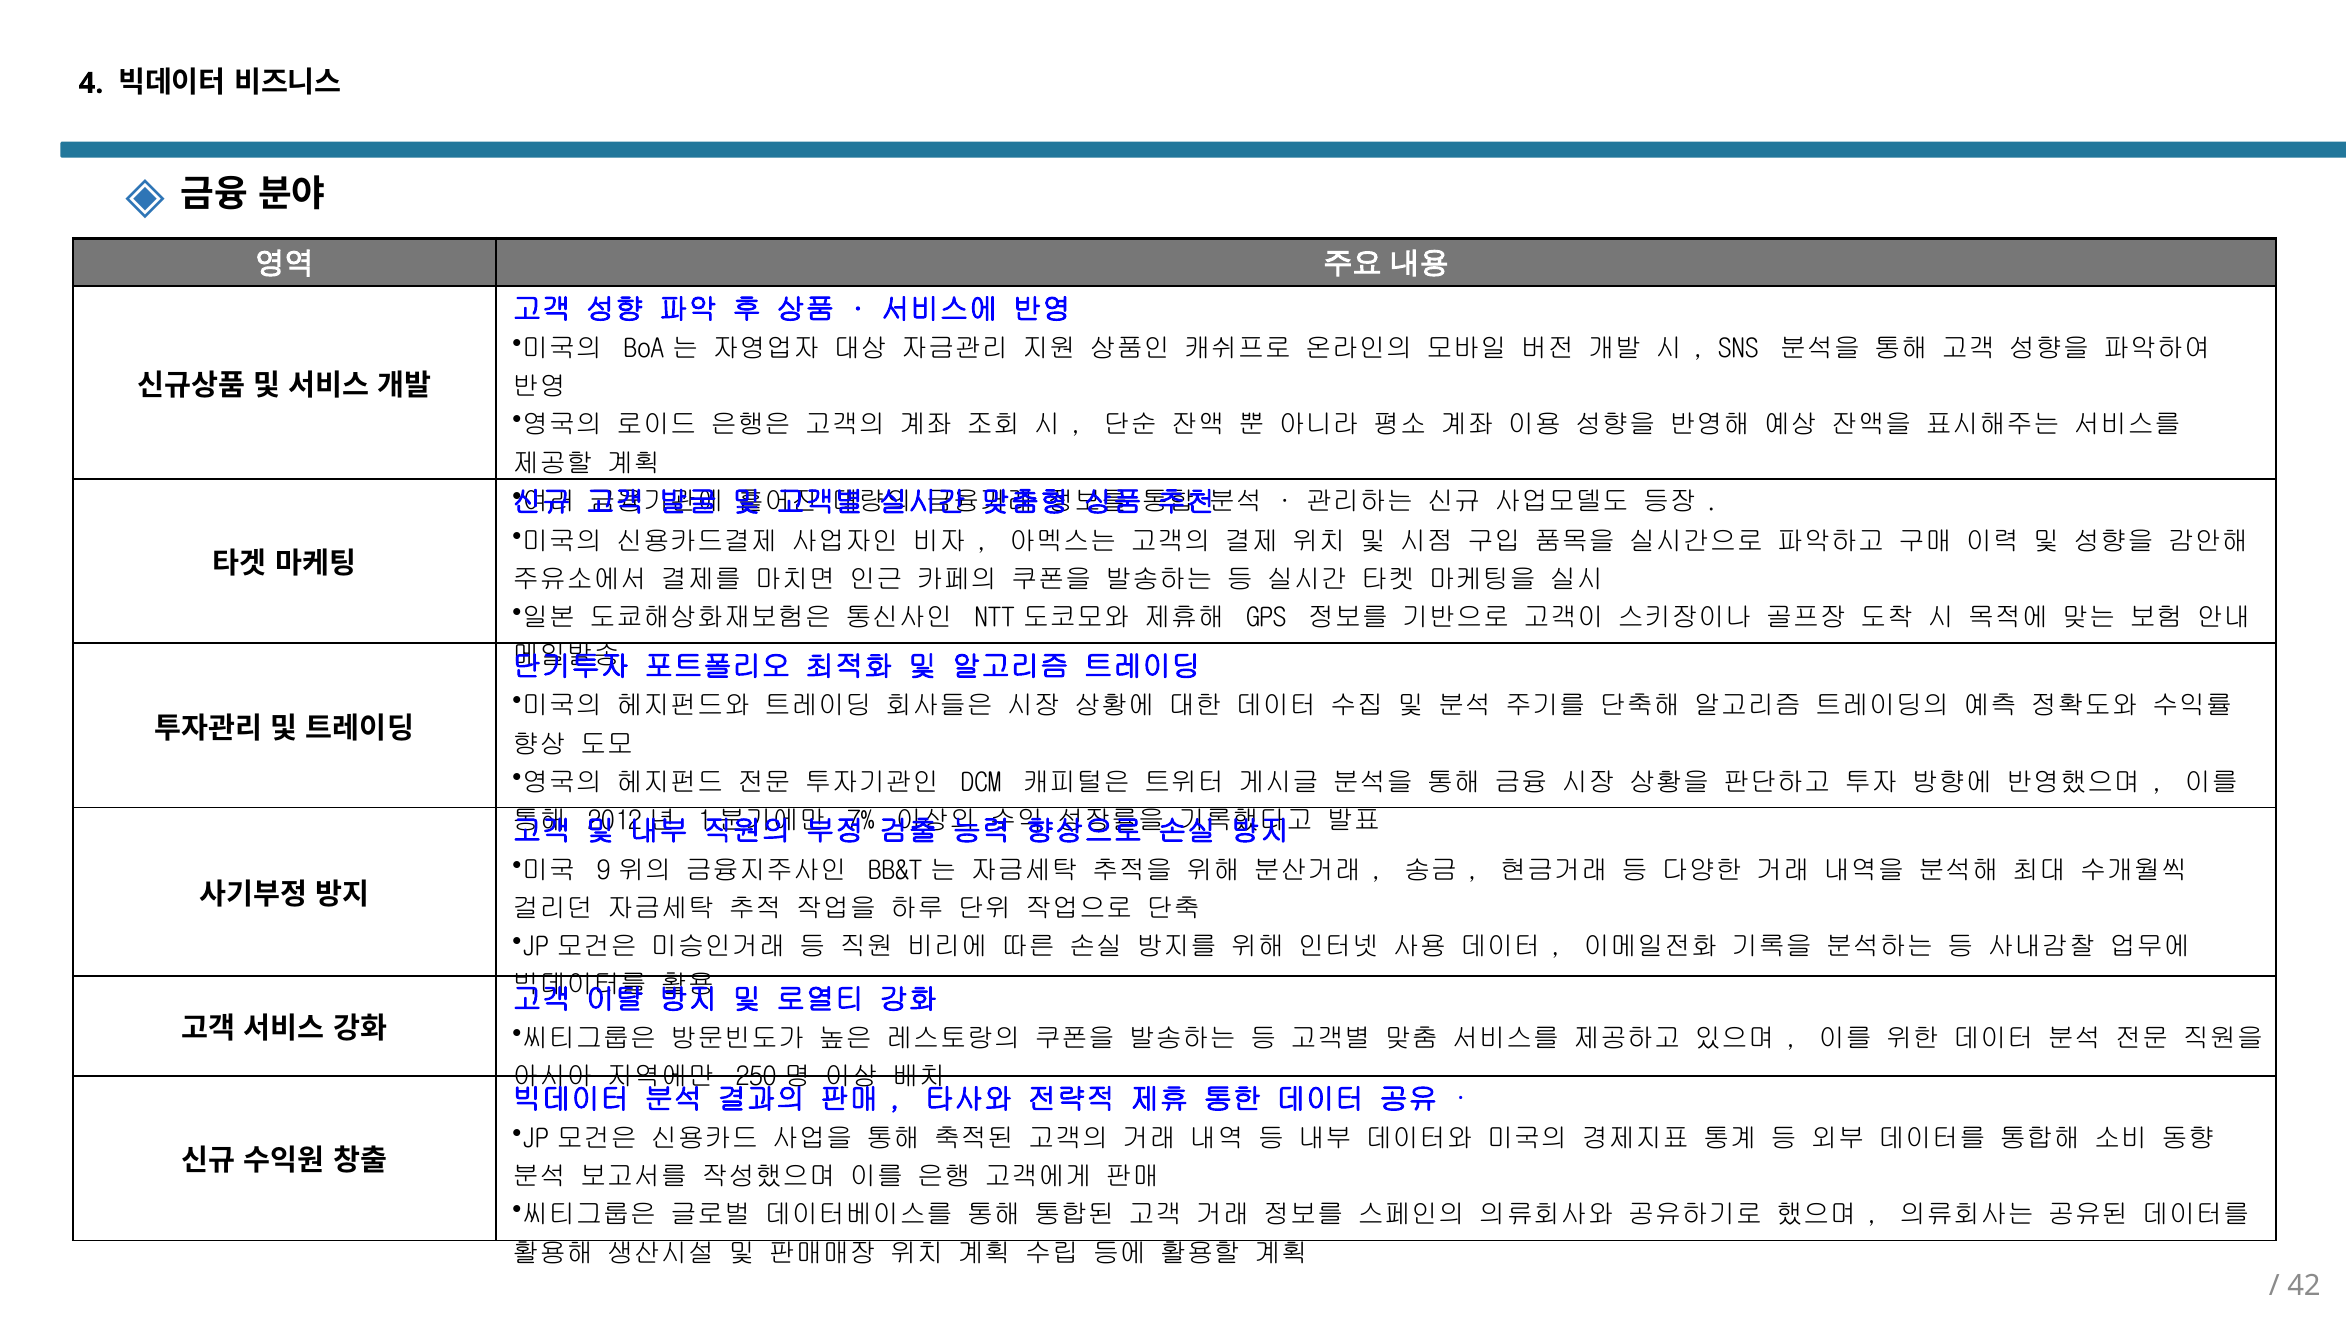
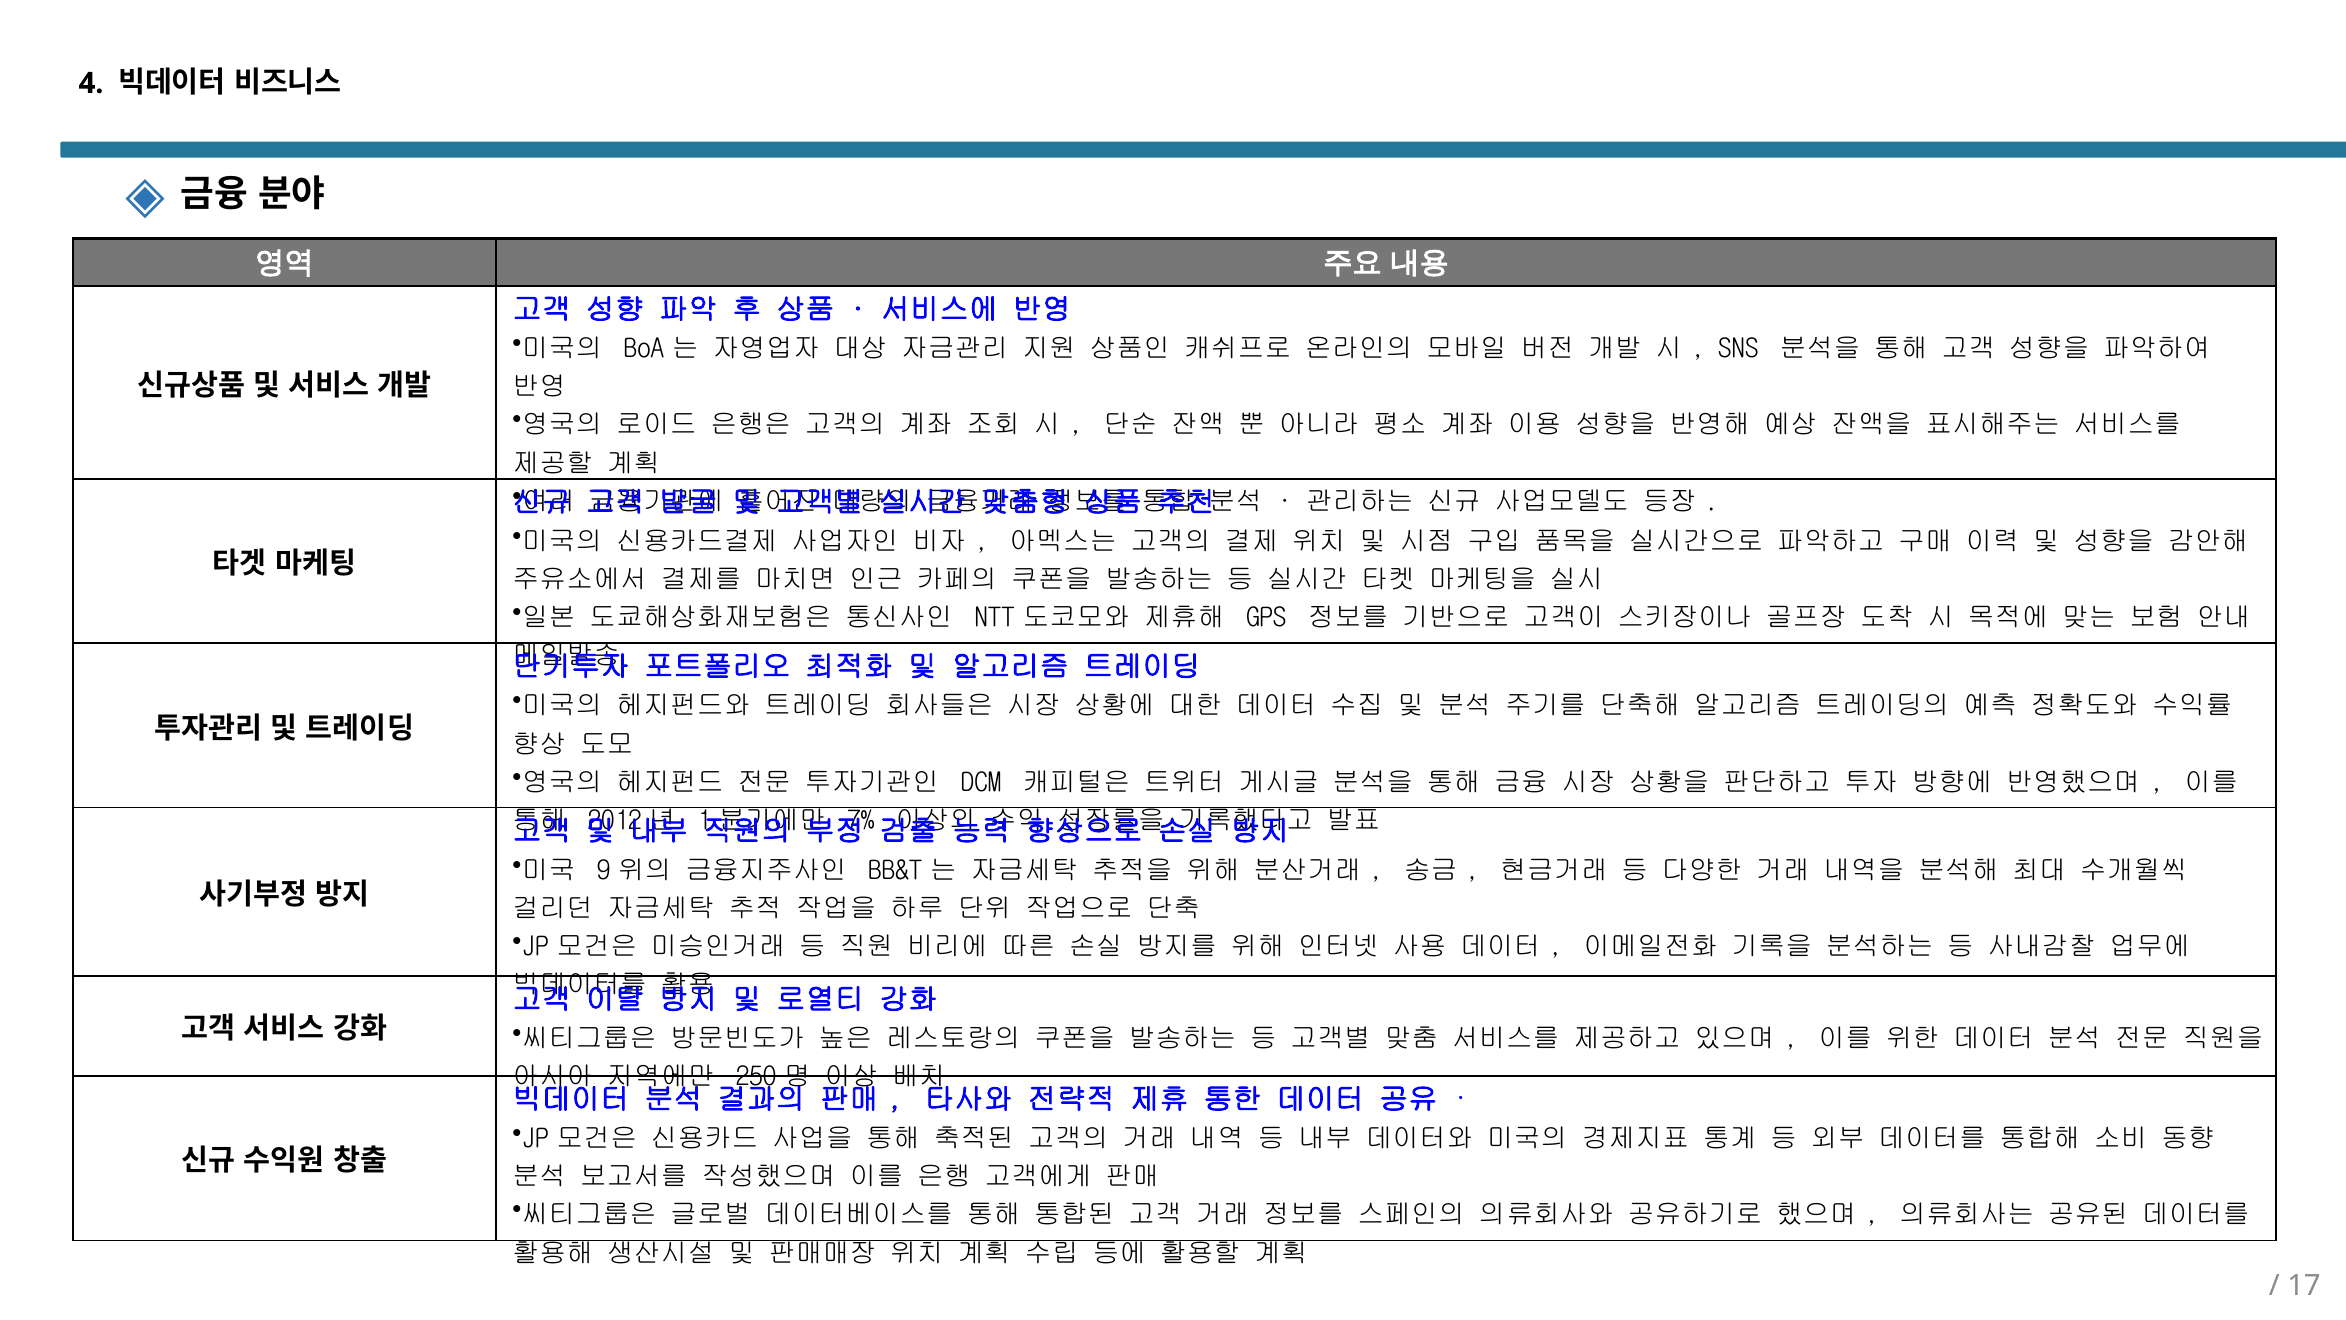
42: 42 -> 17
